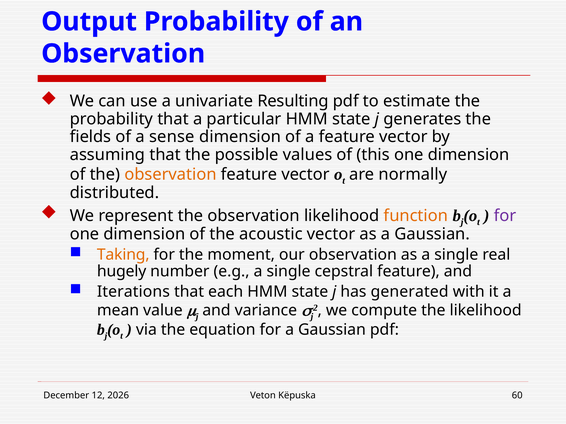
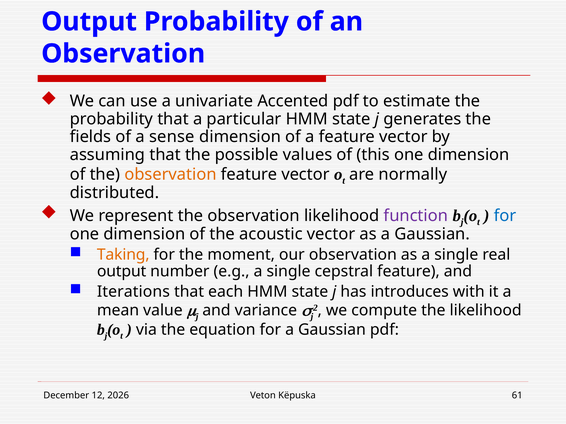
Resulting: Resulting -> Accented
function colour: orange -> purple
for at (505, 216) colour: purple -> blue
hugely at (122, 272): hugely -> output
generated: generated -> introduces
60: 60 -> 61
